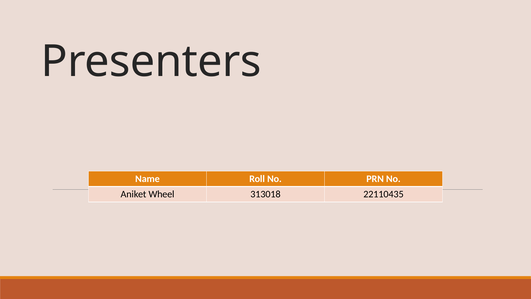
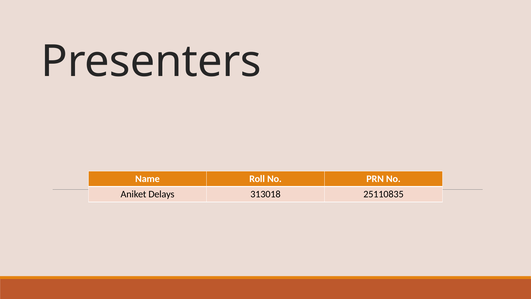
Wheel: Wheel -> Delays
22110435: 22110435 -> 25110835
